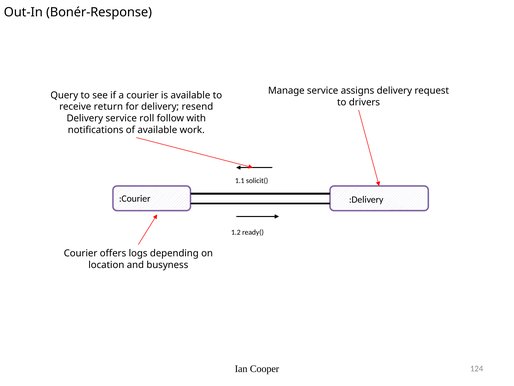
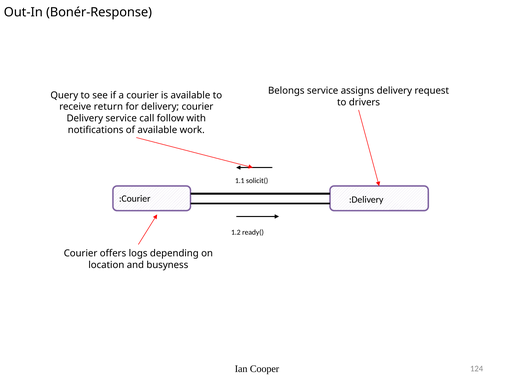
Manage: Manage -> Belongs
delivery resend: resend -> courier
roll: roll -> call
